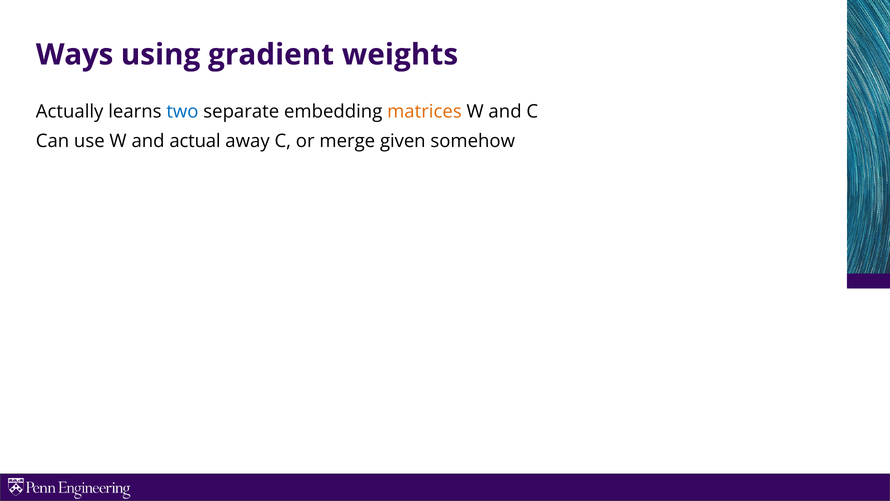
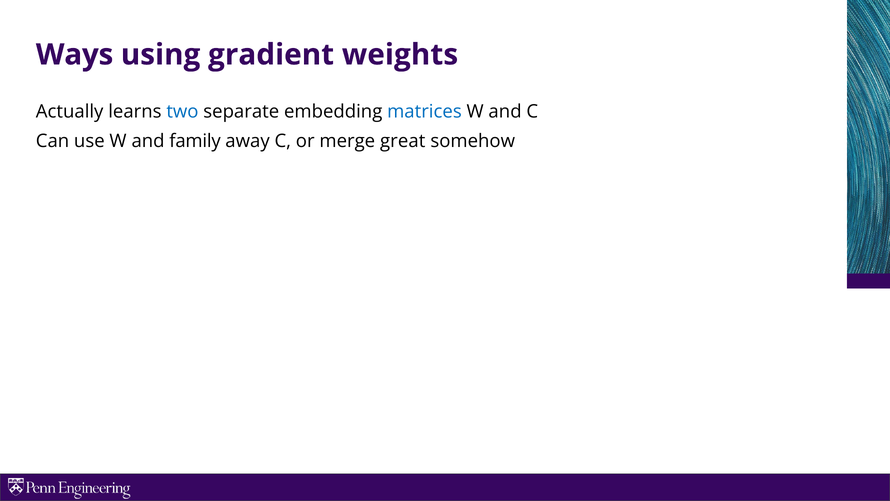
matrices colour: orange -> blue
actual: actual -> family
given: given -> great
